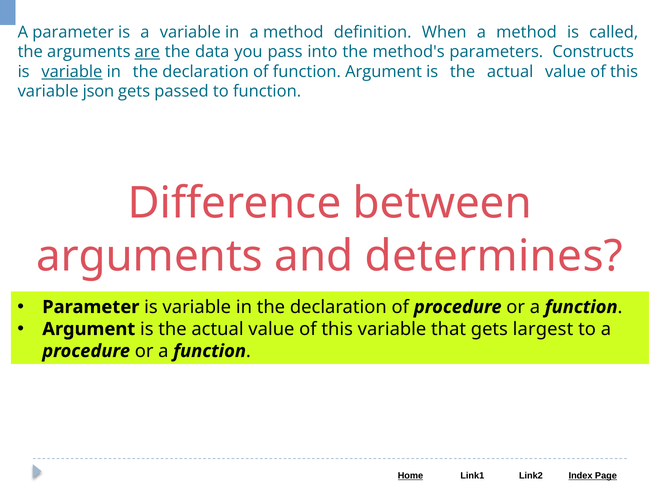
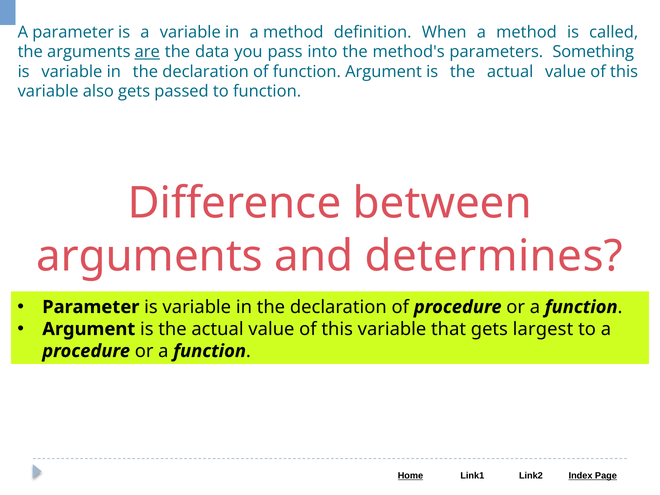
Constructs: Constructs -> Something
variable at (72, 72) underline: present -> none
json: json -> also
